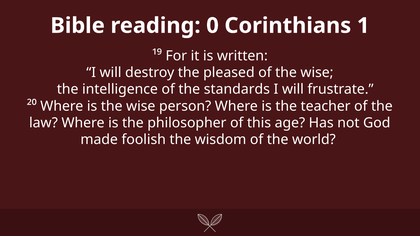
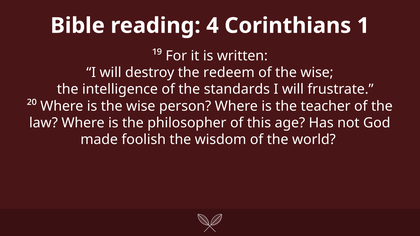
0: 0 -> 4
pleased: pleased -> redeem
